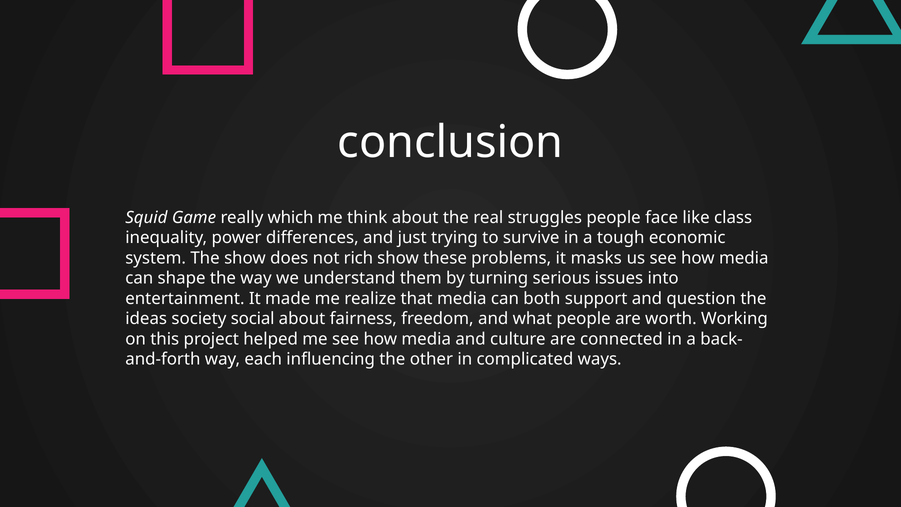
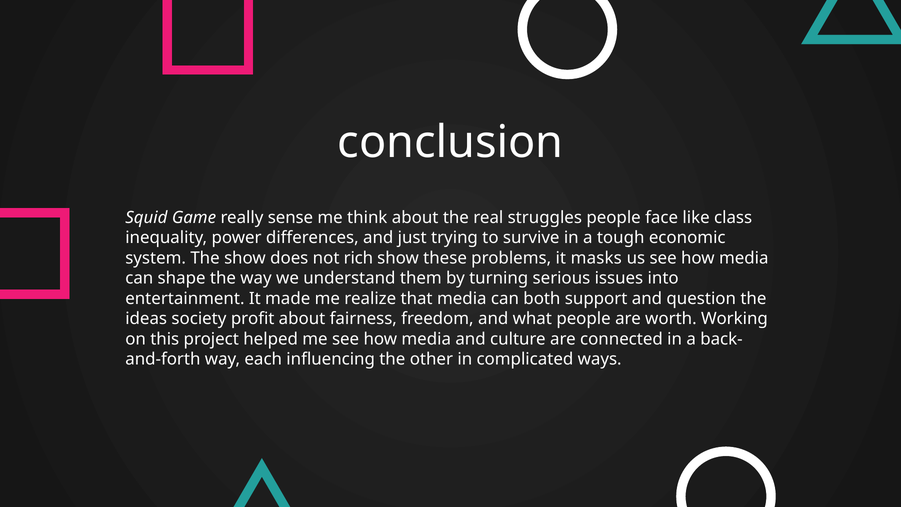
which: which -> sense
social: social -> profit
